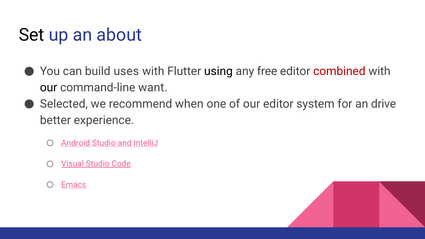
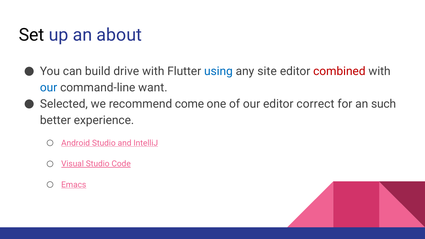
uses: uses -> drive
using colour: black -> blue
free: free -> site
our at (49, 88) colour: black -> blue
when: when -> come
system: system -> correct
drive: drive -> such
